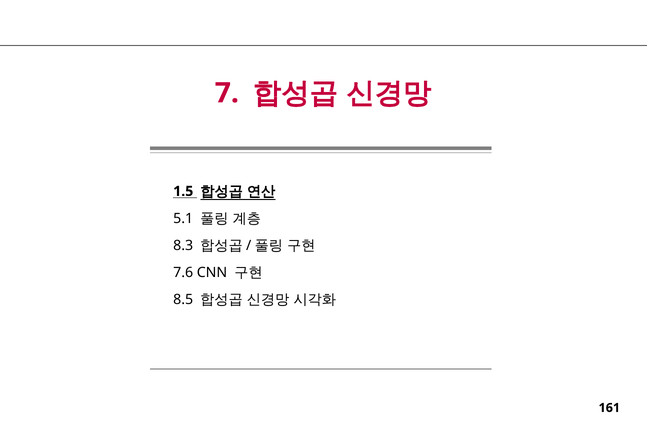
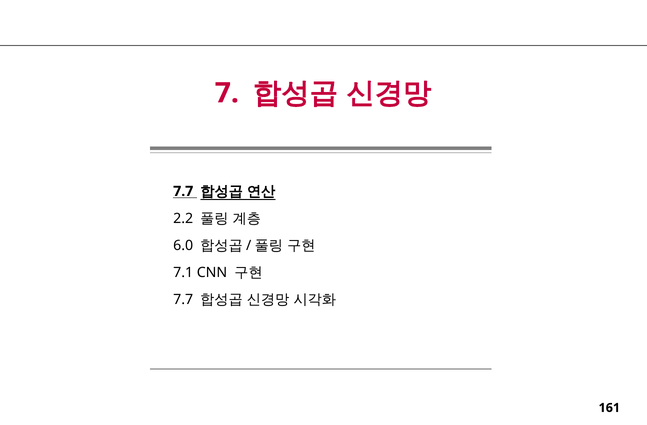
1.5 at (183, 191): 1.5 -> 7.7
5.1: 5.1 -> 2.2
8.3: 8.3 -> 6.0
7.6: 7.6 -> 7.1
8.5 at (183, 300): 8.5 -> 7.7
